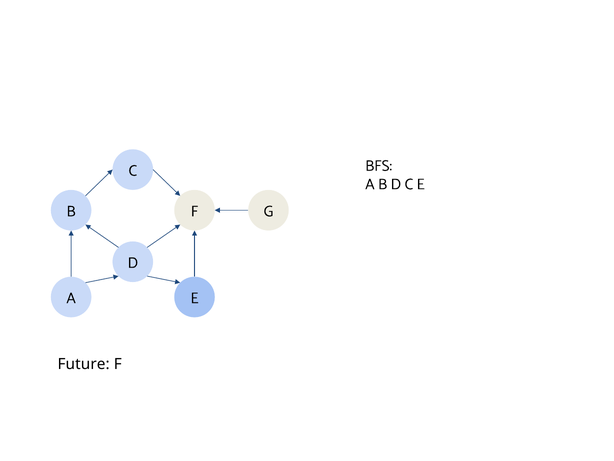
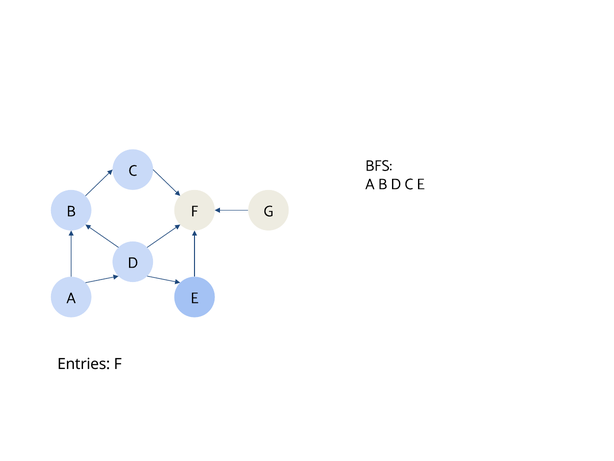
Future: Future -> Entries
